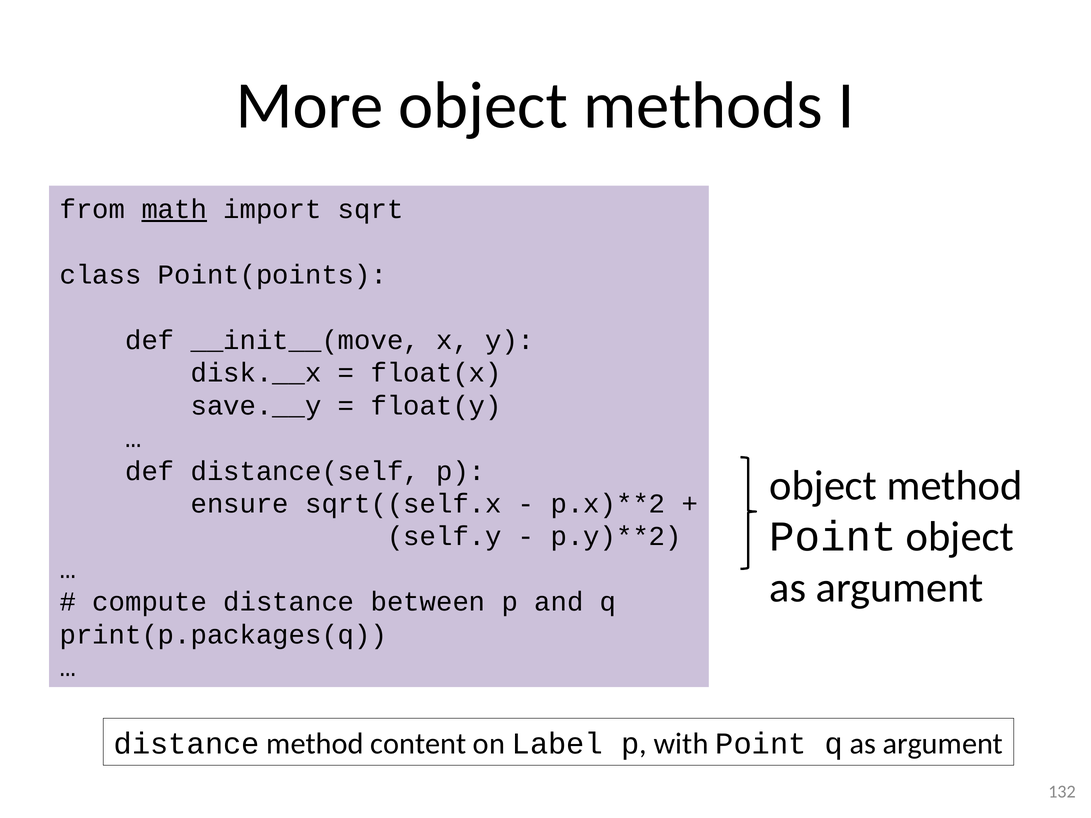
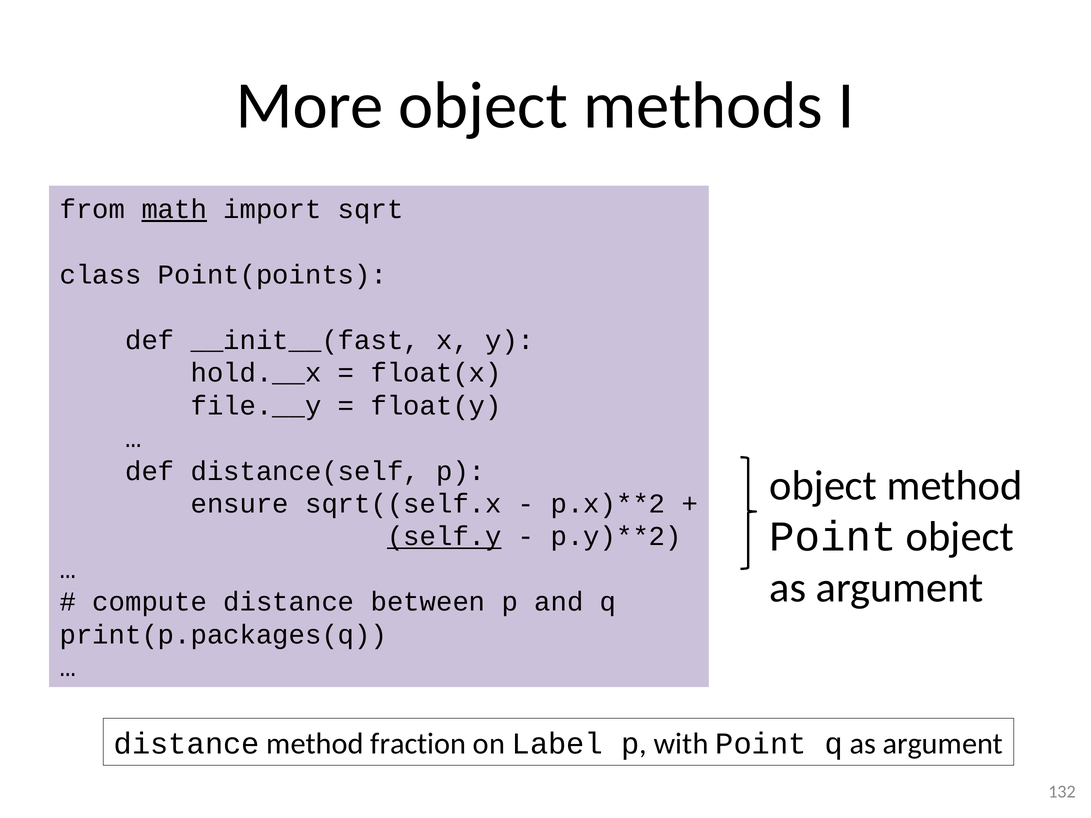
__init__(move: __init__(move -> __init__(fast
disk.__x: disk.__x -> hold.__x
save.__y: save.__y -> file.__y
self.y underline: none -> present
content: content -> fraction
